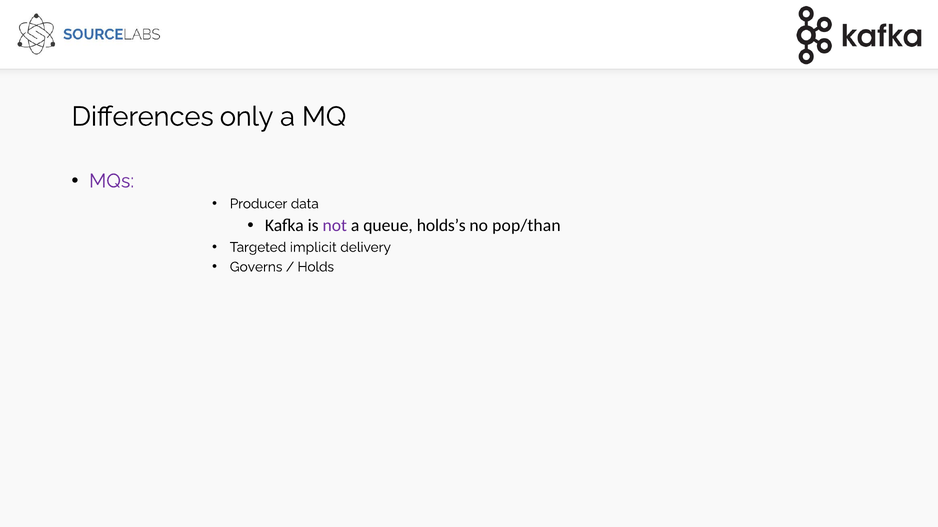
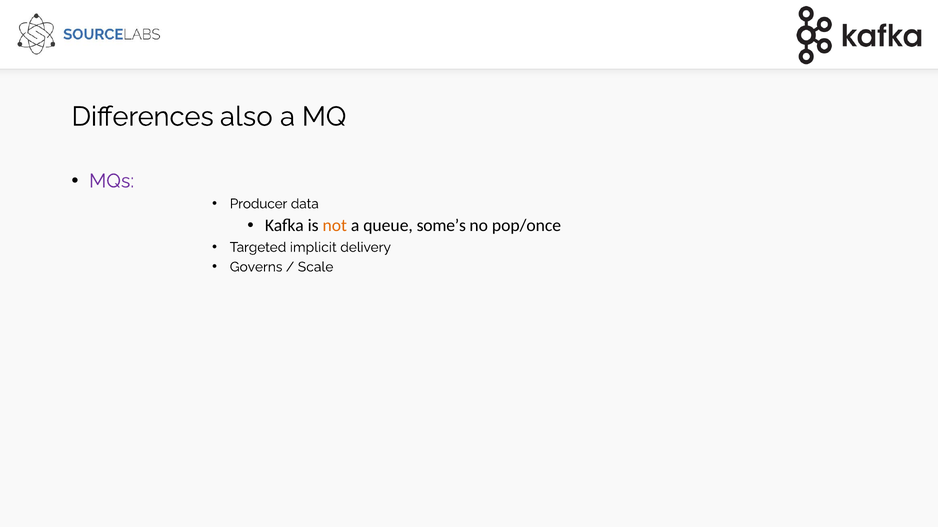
only: only -> also
not colour: purple -> orange
holds’s: holds’s -> some’s
pop/than: pop/than -> pop/once
Holds: Holds -> Scale
